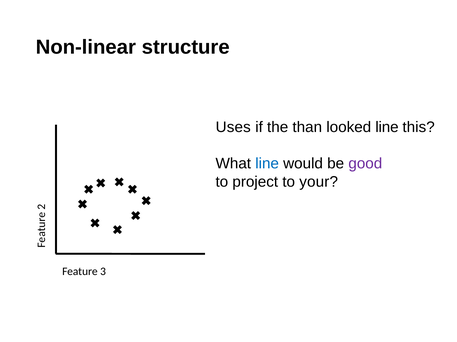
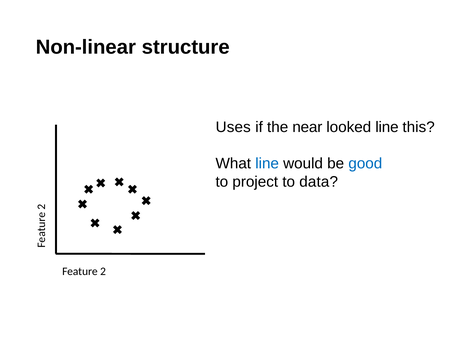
than: than -> near
good colour: purple -> blue
your: your -> data
Feature 3: 3 -> 2
